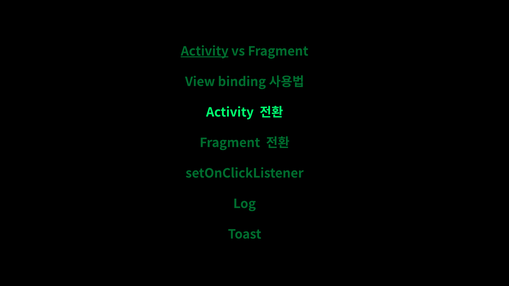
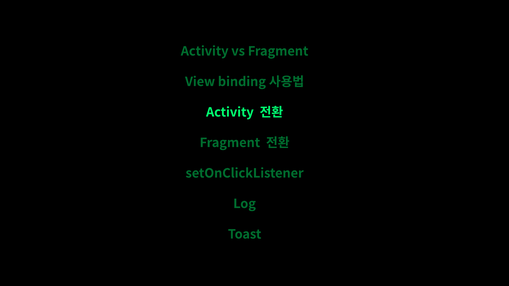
Activity at (205, 51) underline: present -> none
